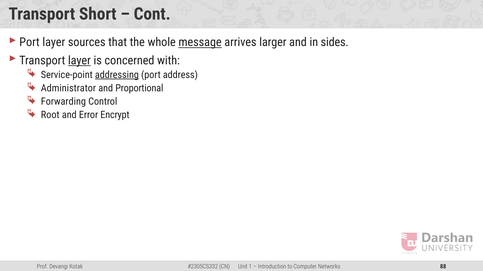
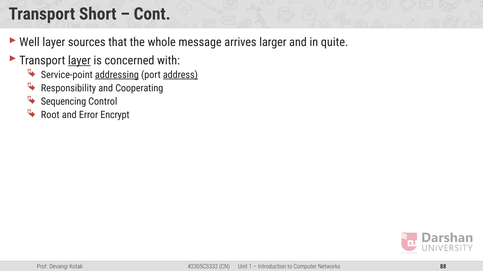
Port at (29, 42): Port -> Well
message underline: present -> none
sides: sides -> quite
address underline: none -> present
Administrator: Administrator -> Responsibility
Proportional: Proportional -> Cooperating
Forwarding: Forwarding -> Sequencing
